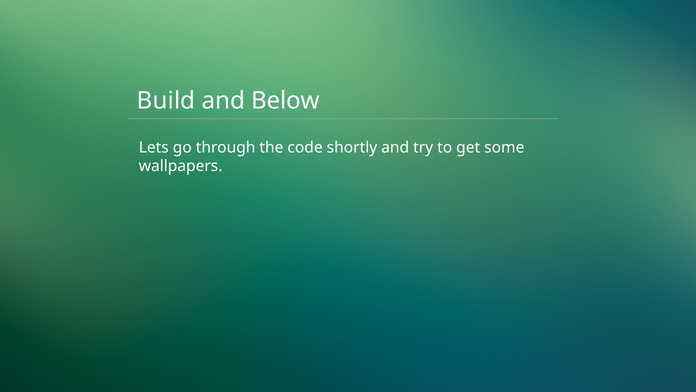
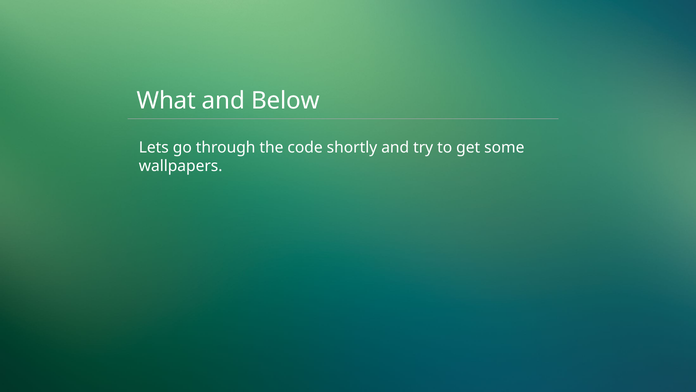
Build: Build -> What
